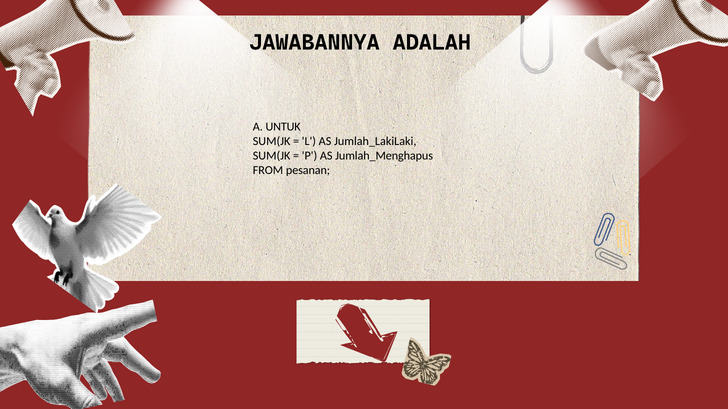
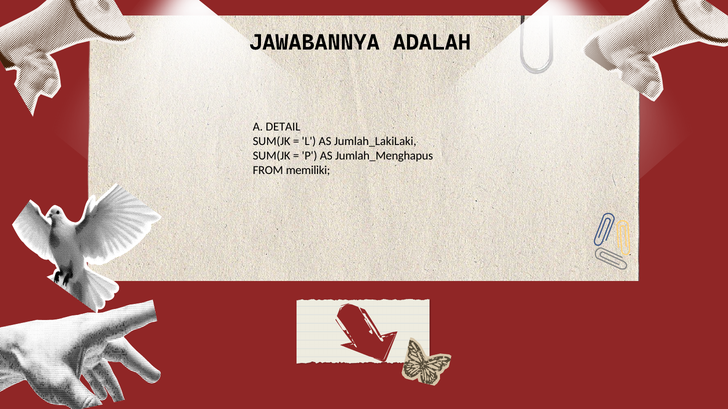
UNTUK: UNTUK -> DETAIL
pesanan: pesanan -> memiliki
